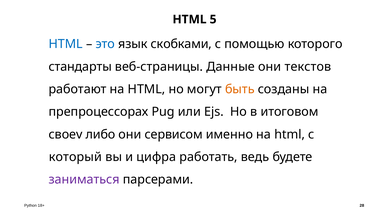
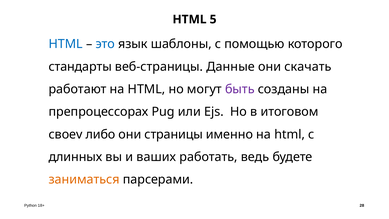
скобками: скобками -> шаблоны
текстов: текстов -> скачать
быть colour: orange -> purple
сервисом: сервисом -> страницы
который: который -> длинных
цифра: цифра -> ваших
заниматься colour: purple -> orange
